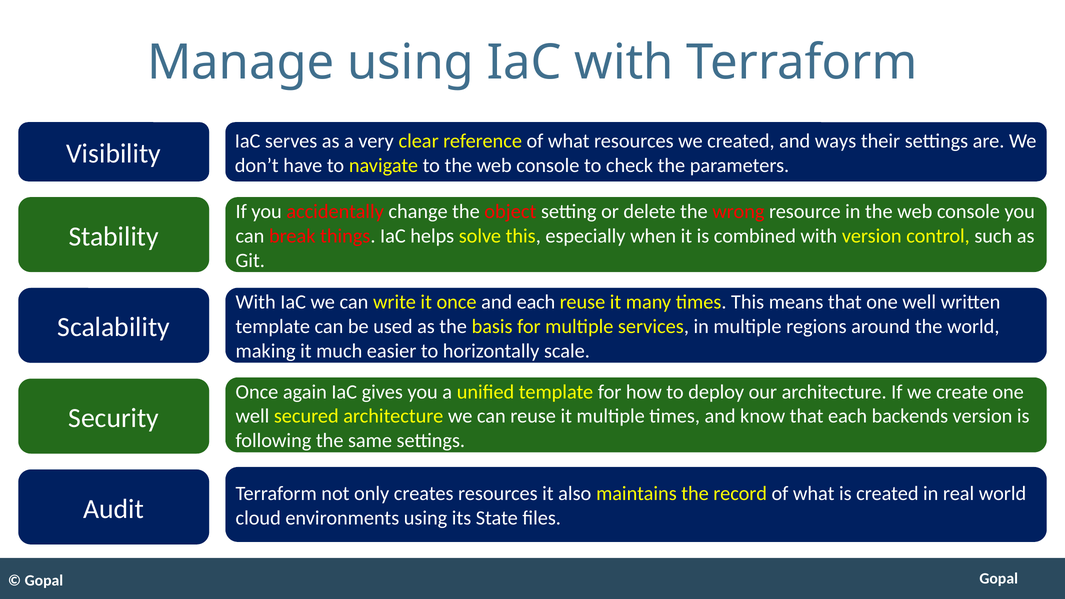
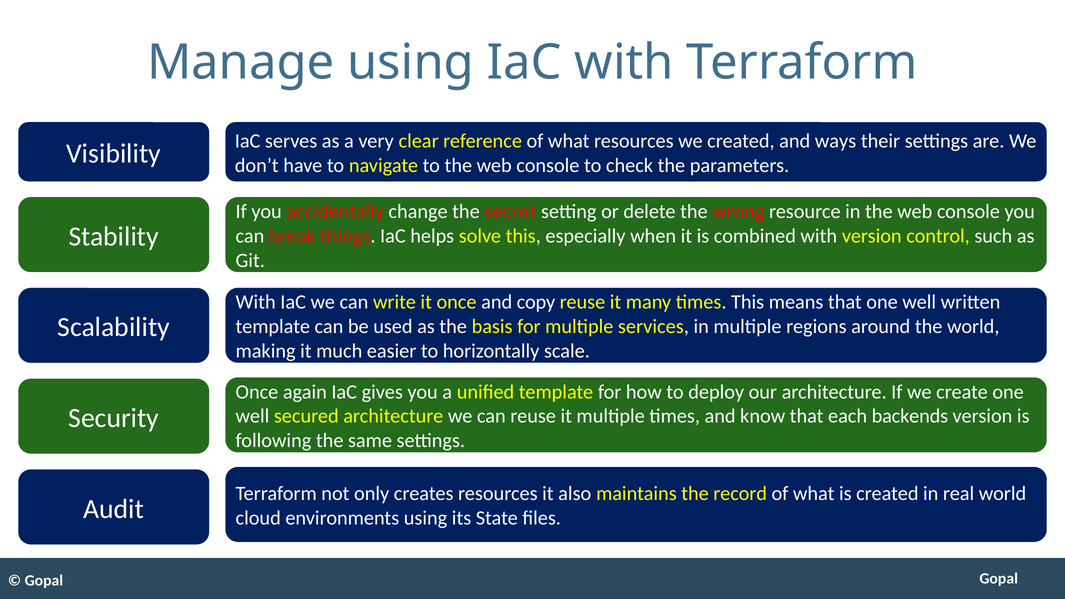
object: object -> secret
and each: each -> copy
